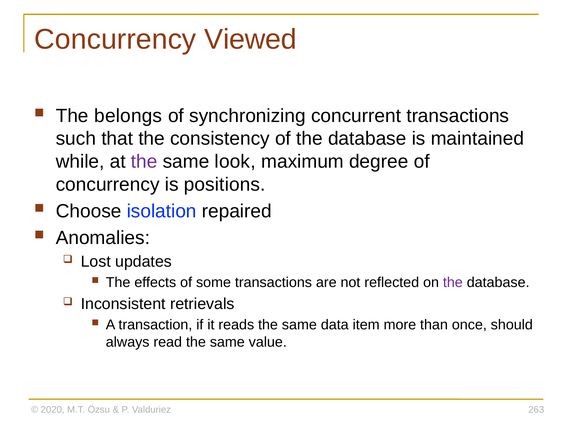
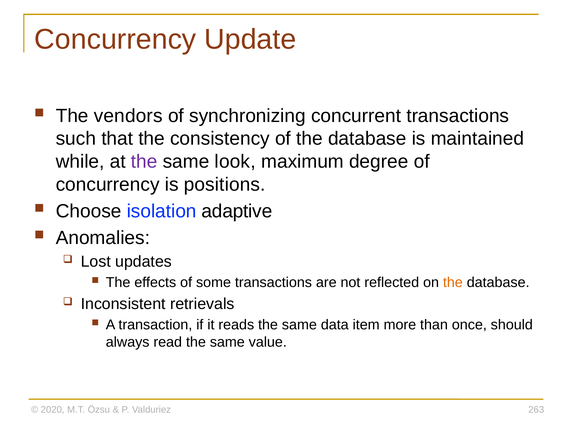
Viewed: Viewed -> Update
belongs: belongs -> vendors
repaired: repaired -> adaptive
the at (453, 283) colour: purple -> orange
